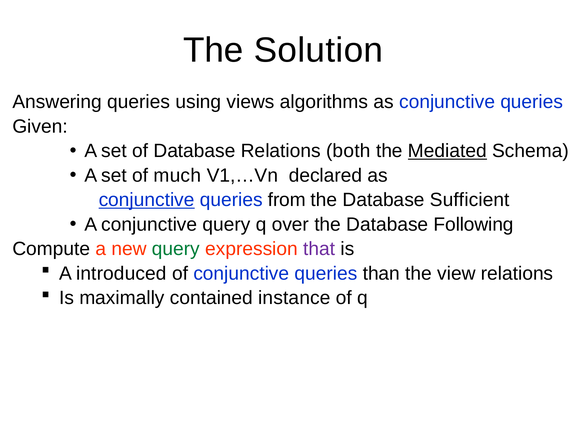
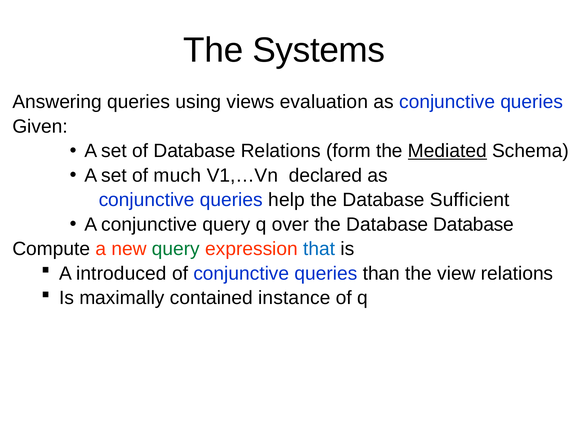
Solution: Solution -> Systems
algorithms: algorithms -> evaluation
both: both -> form
conjunctive at (147, 200) underline: present -> none
from: from -> help
Database Following: Following -> Database
that colour: purple -> blue
